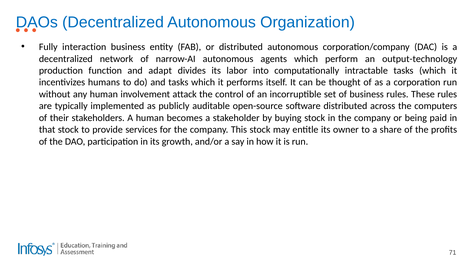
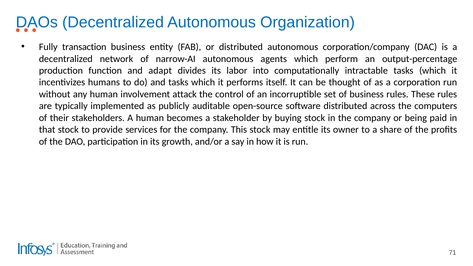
interaction: interaction -> transaction
output-technology: output-technology -> output-percentage
